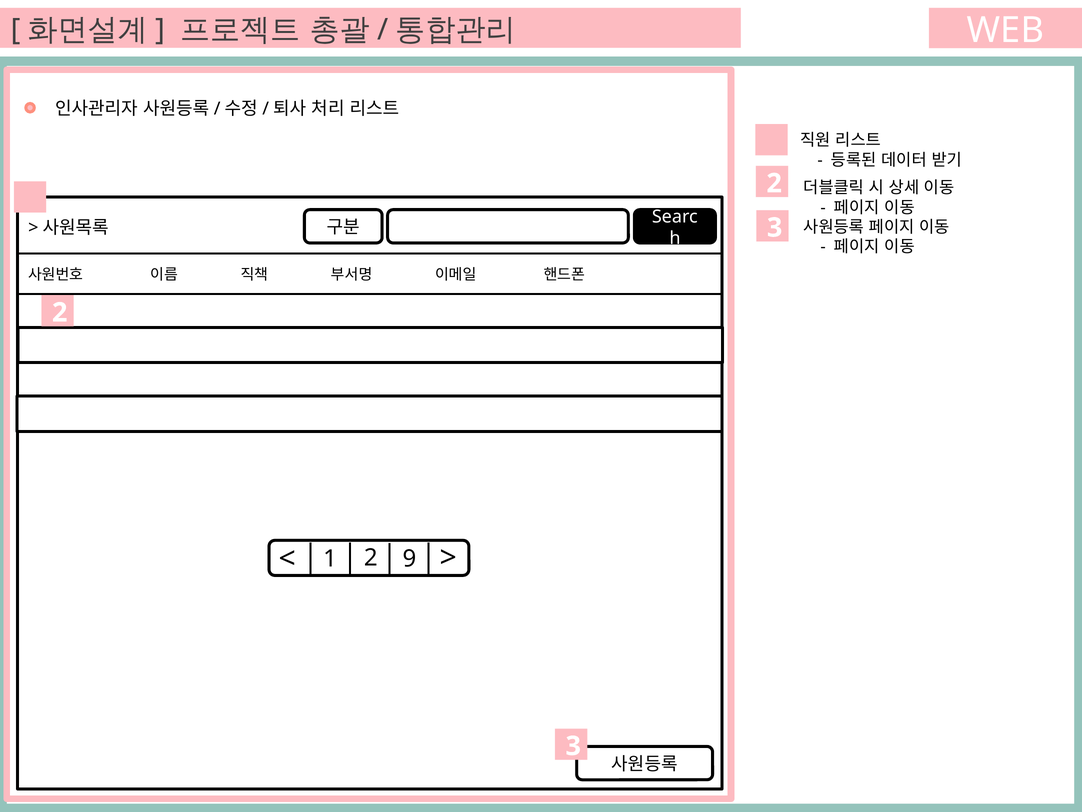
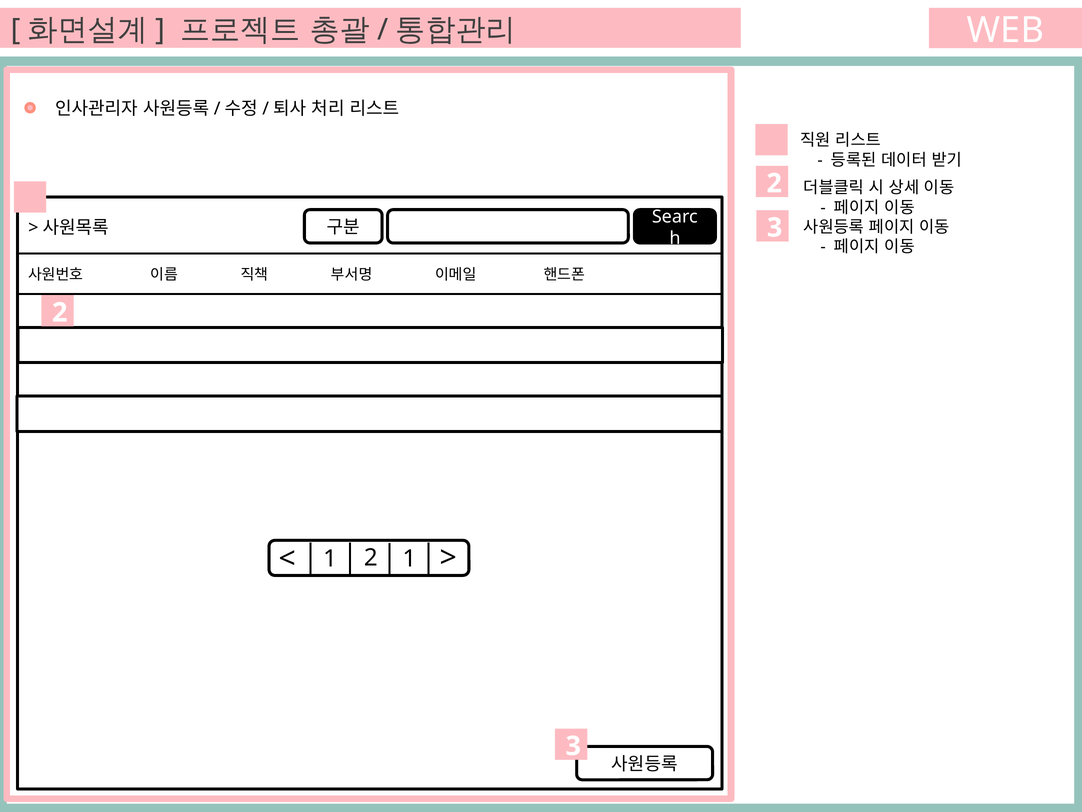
2 9: 9 -> 1
